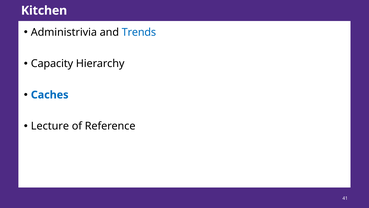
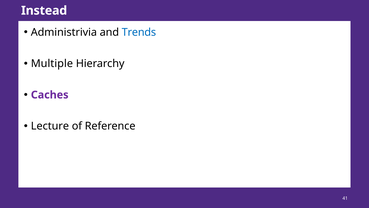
Kitchen: Kitchen -> Instead
Capacity: Capacity -> Multiple
Caches colour: blue -> purple
